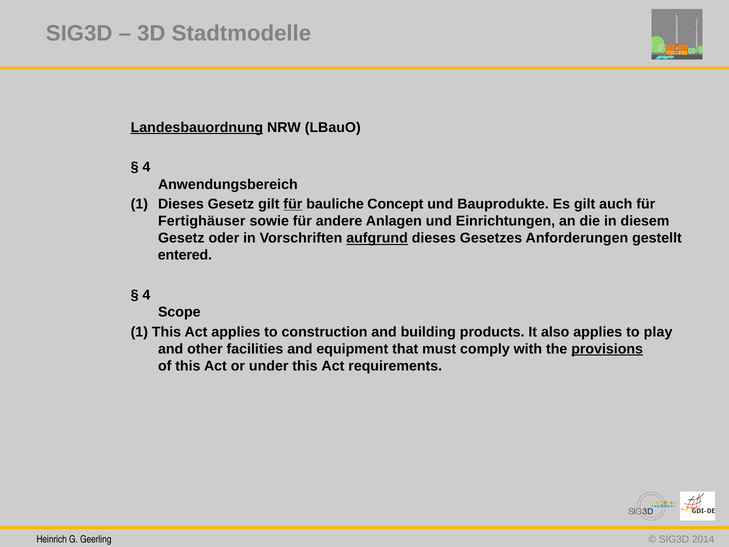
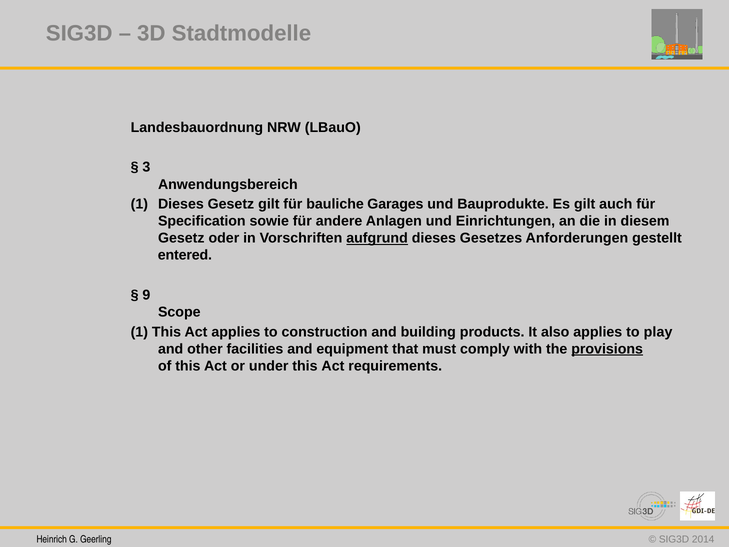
Landesbauordnung underline: present -> none
4 at (146, 167): 4 -> 3
für at (293, 204) underline: present -> none
Concept: Concept -> Garages
Fertighäuser: Fertighäuser -> Specification
4 at (146, 295): 4 -> 9
